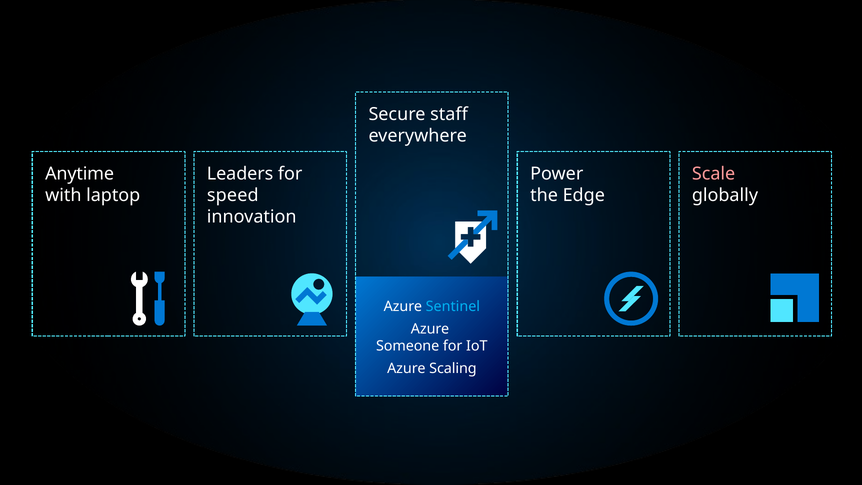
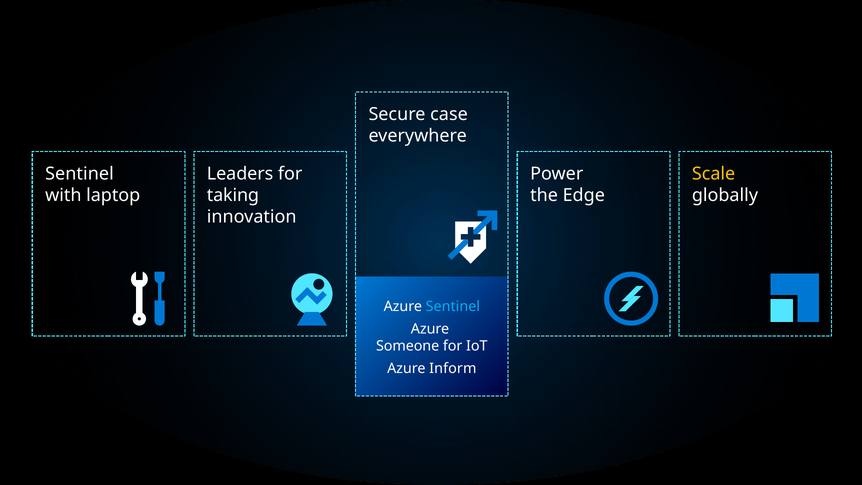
staff: staff -> case
Anytime at (80, 174): Anytime -> Sentinel
Scale colour: pink -> yellow
speed: speed -> taking
Scaling: Scaling -> Inform
